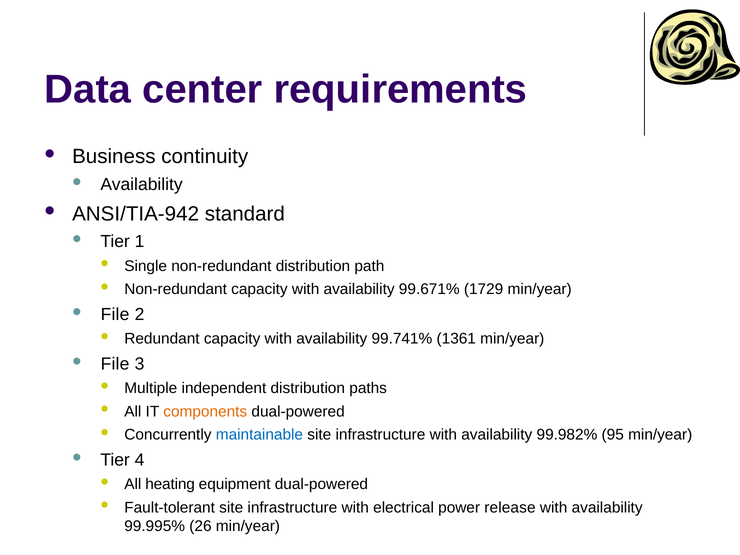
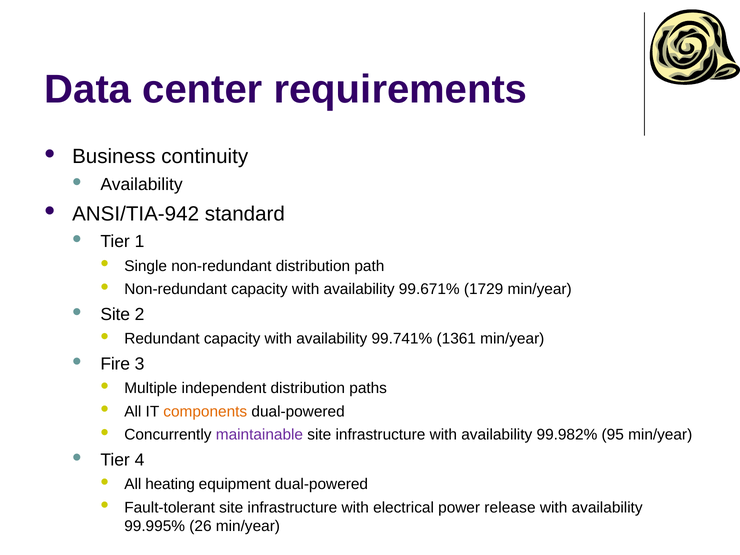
File at (115, 314): File -> Site
File at (115, 364): File -> Fire
maintainable colour: blue -> purple
